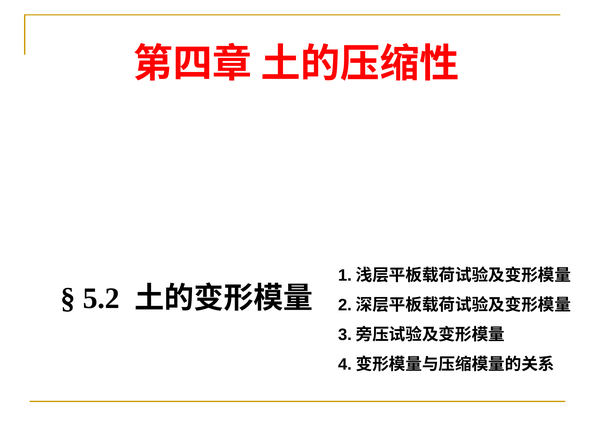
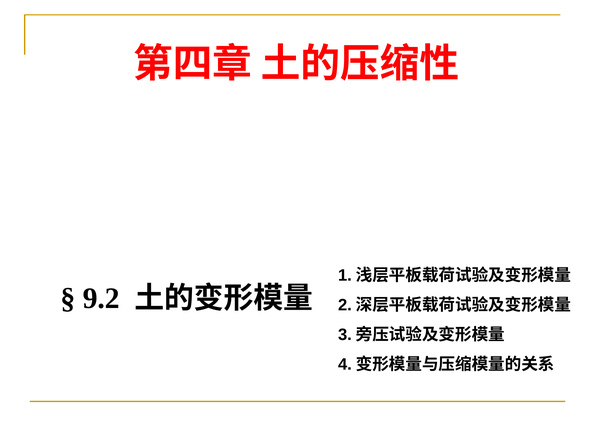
5.2: 5.2 -> 9.2
